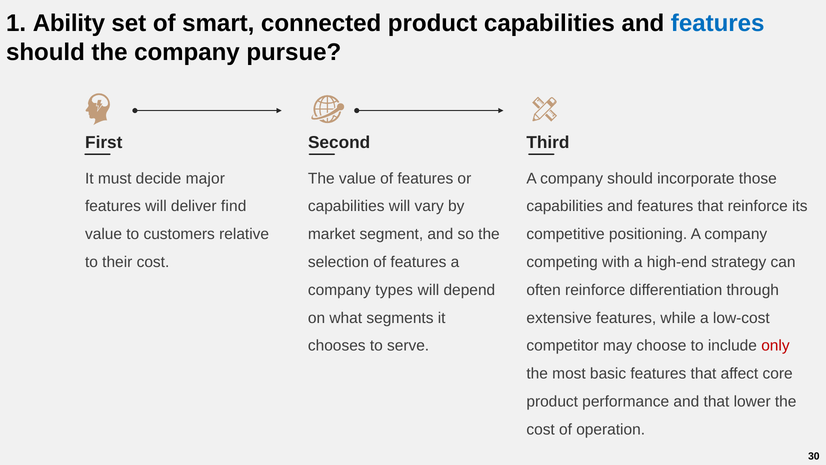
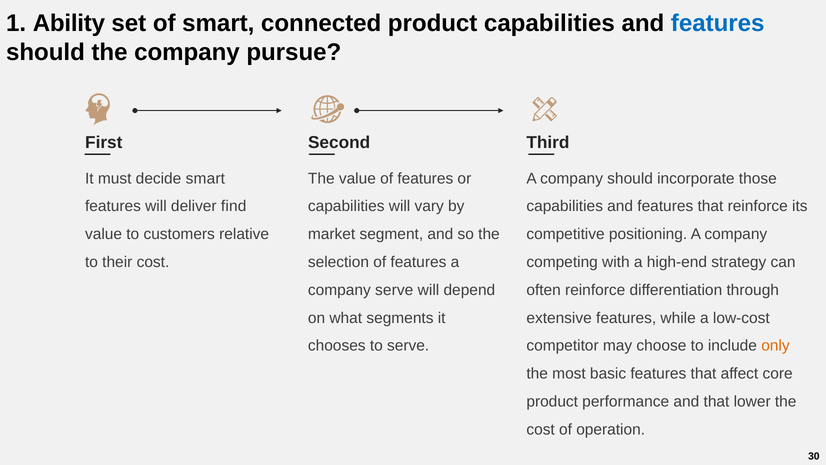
decide major: major -> smart
company types: types -> serve
only colour: red -> orange
